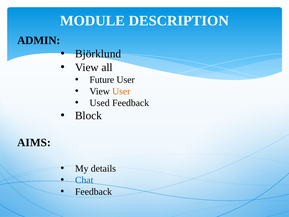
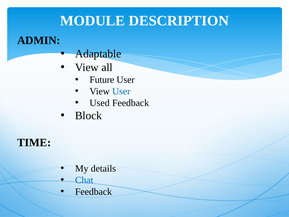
Björklund: Björklund -> Adaptable
User at (121, 91) colour: orange -> blue
AIMS: AIMS -> TIME
